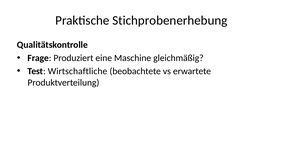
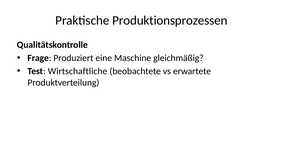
Stichprobenerhebung: Stichprobenerhebung -> Produktionsprozessen
